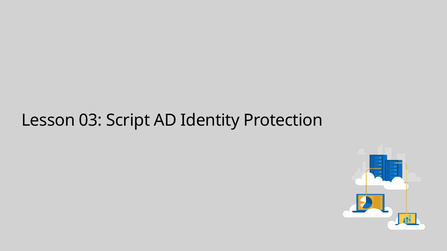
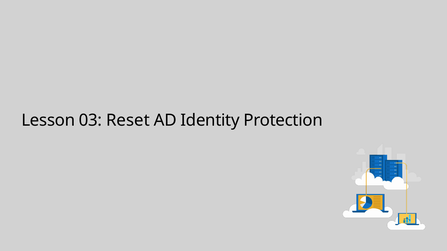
Script: Script -> Reset
